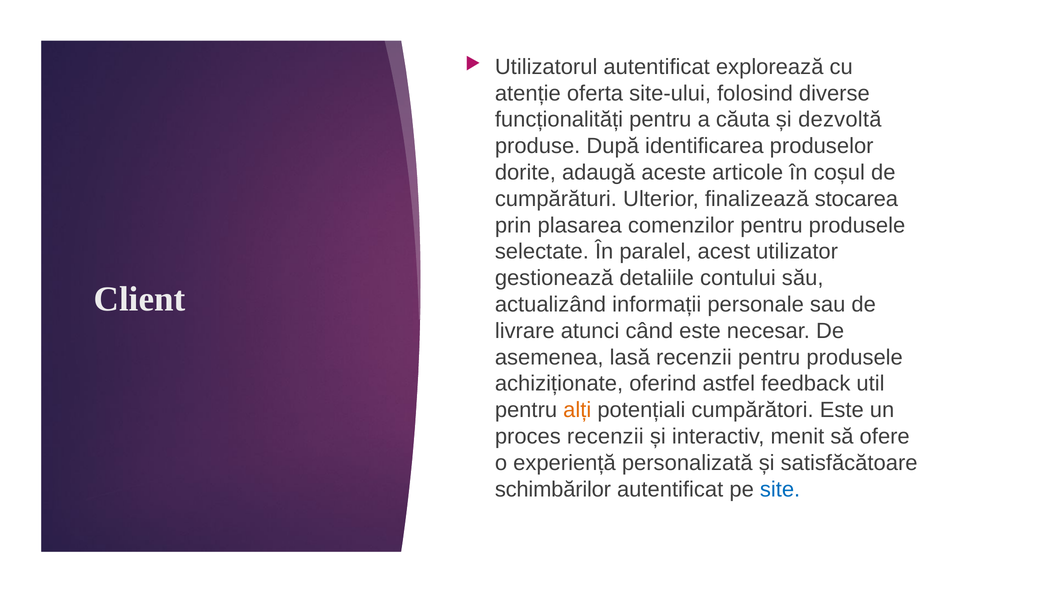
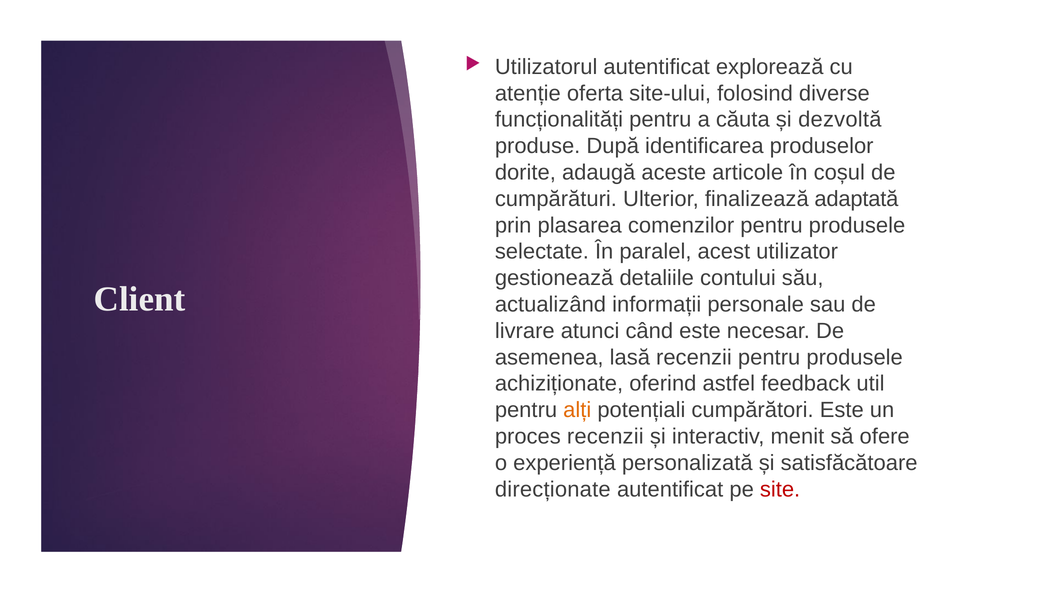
stocarea: stocarea -> adaptată
schimbărilor: schimbărilor -> direcționate
site colour: blue -> red
